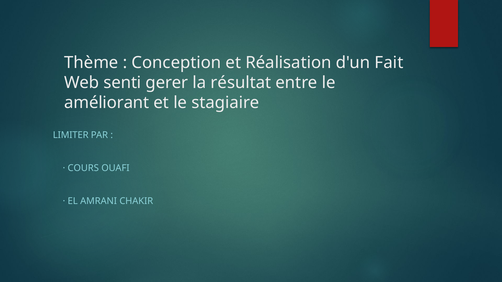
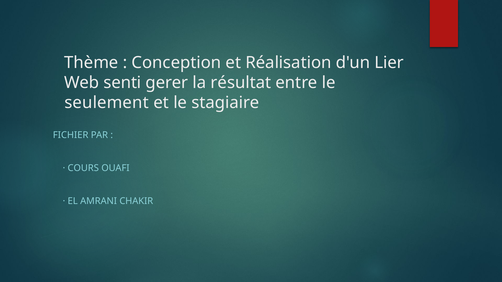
Fait: Fait -> Lier
améliorant: améliorant -> seulement
LIMITER: LIMITER -> FICHIER
